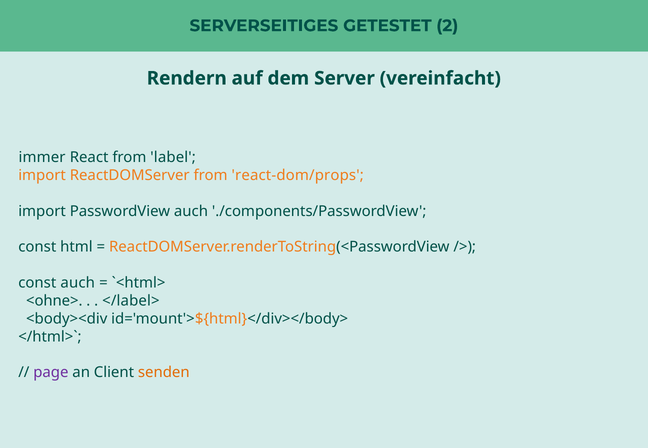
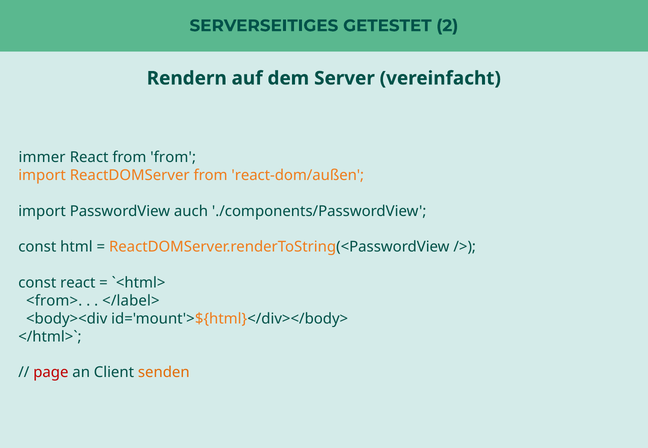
from label: label -> from
react-dom/props: react-dom/props -> react-dom/außen
const auch: auch -> react
<ohne>: <ohne> -> <from>
page colour: purple -> red
